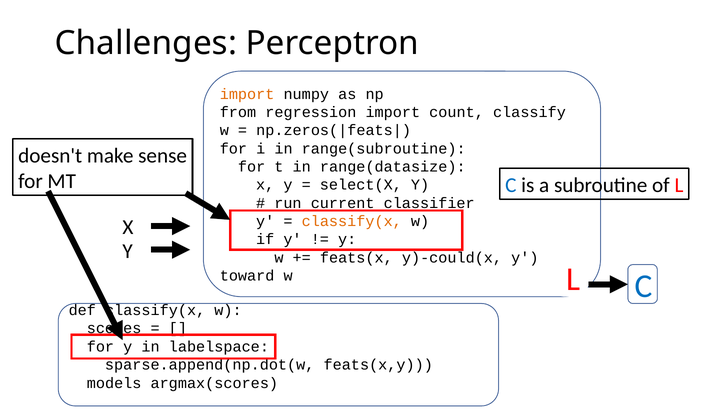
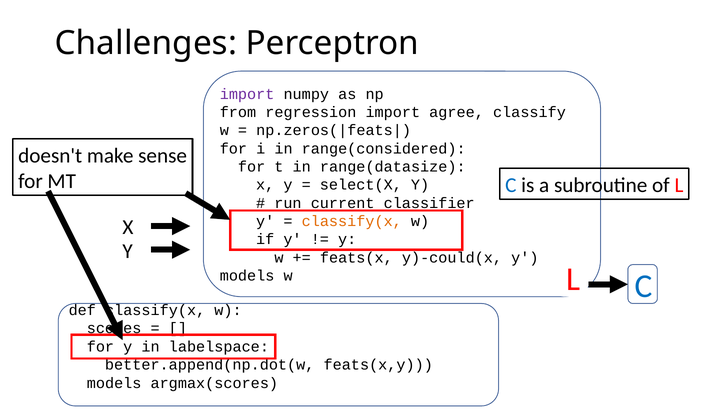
import at (247, 94) colour: orange -> purple
count: count -> agree
range(subroutine: range(subroutine -> range(considered
toward at (247, 276): toward -> models
sparse.append(np.dot(w: sparse.append(np.dot(w -> better.append(np.dot(w
